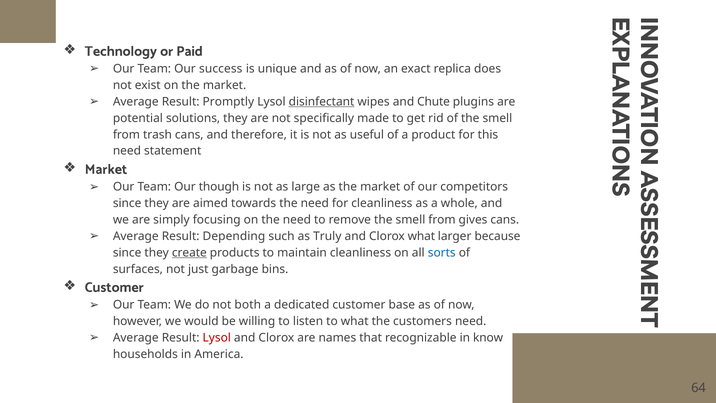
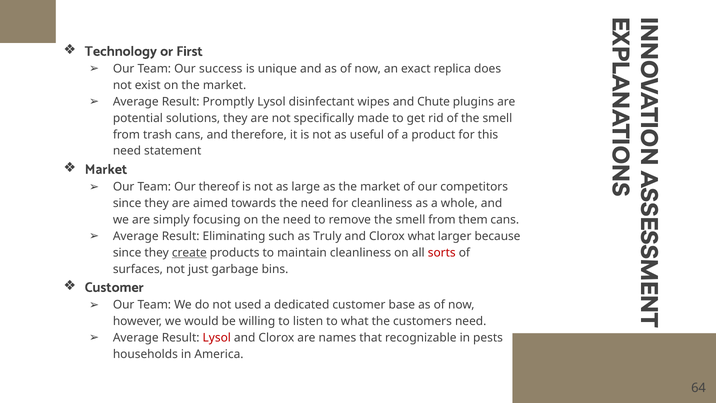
Paid: Paid -> First
disinfectant underline: present -> none
though: though -> thereof
gives: gives -> them
Depending: Depending -> Eliminating
sorts colour: blue -> red
both: both -> used
know: know -> pests
